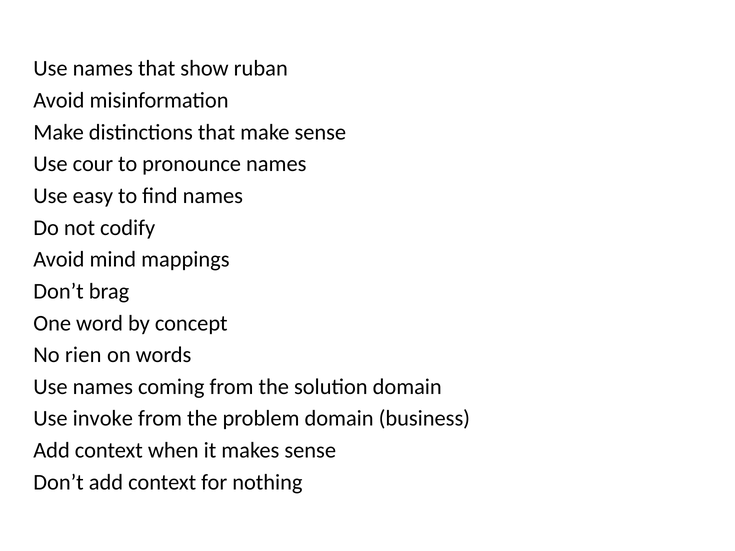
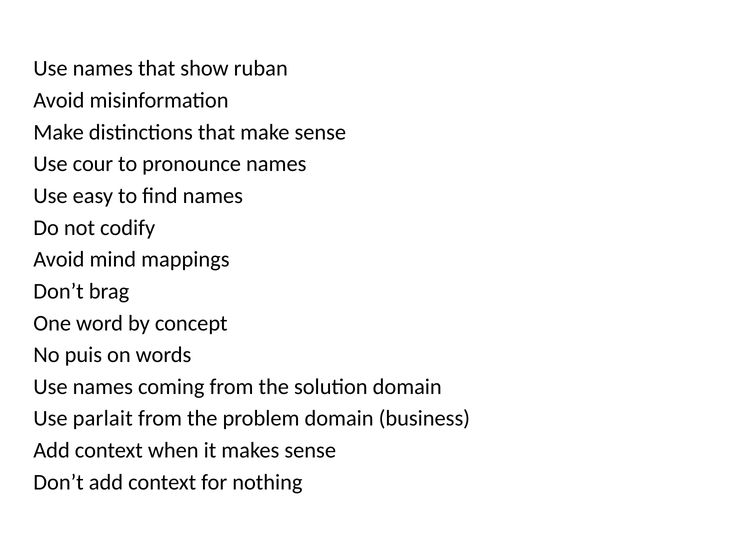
rien: rien -> puis
invoke: invoke -> parlait
